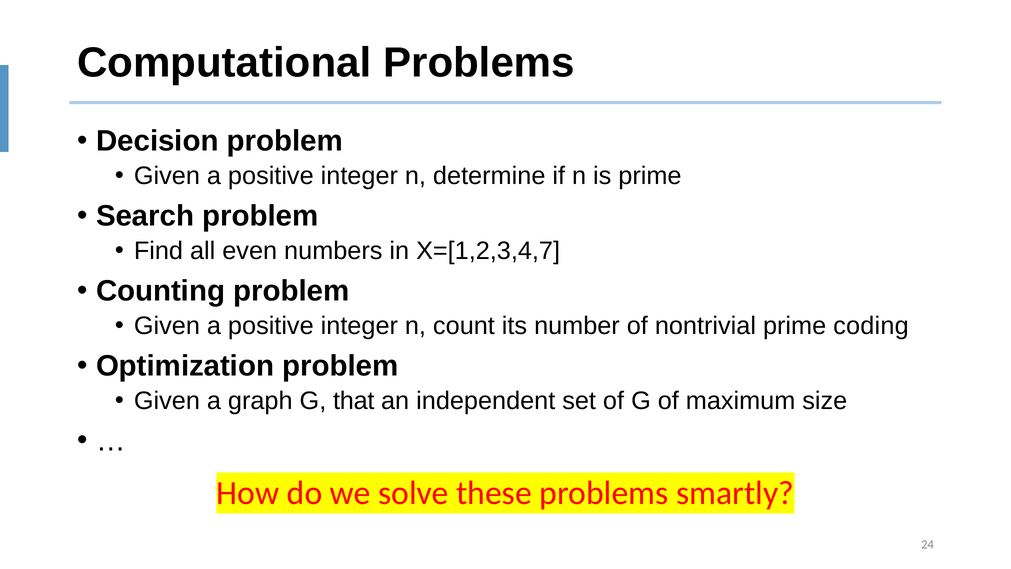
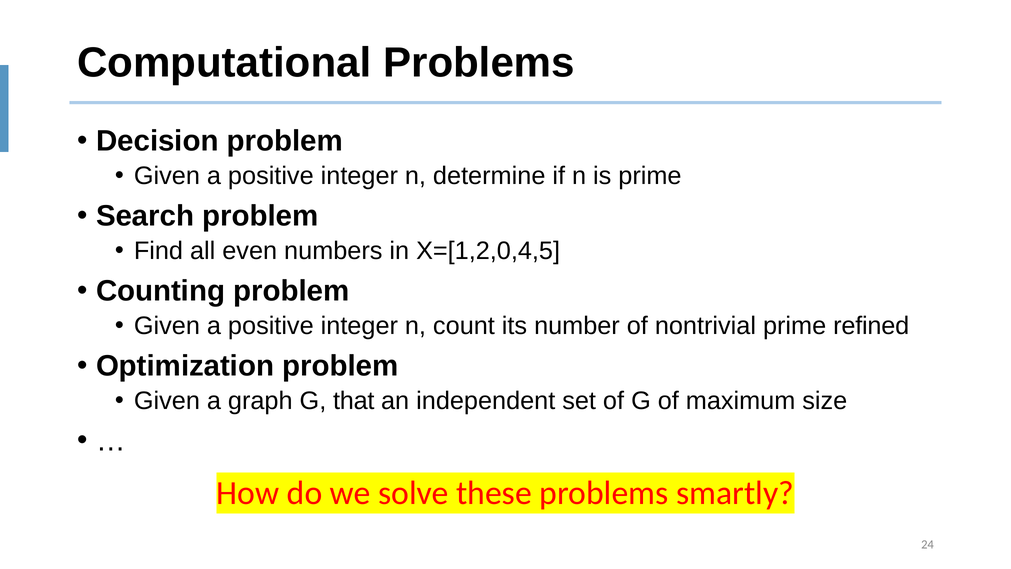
X=[1,2,3,4,7: X=[1,2,3,4,7 -> X=[1,2,0,4,5
coding: coding -> refined
